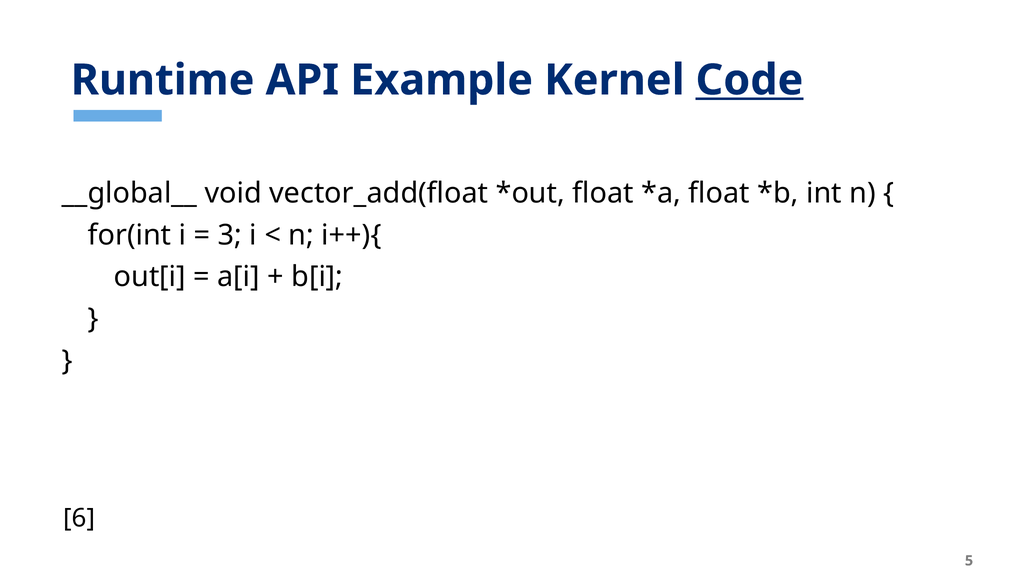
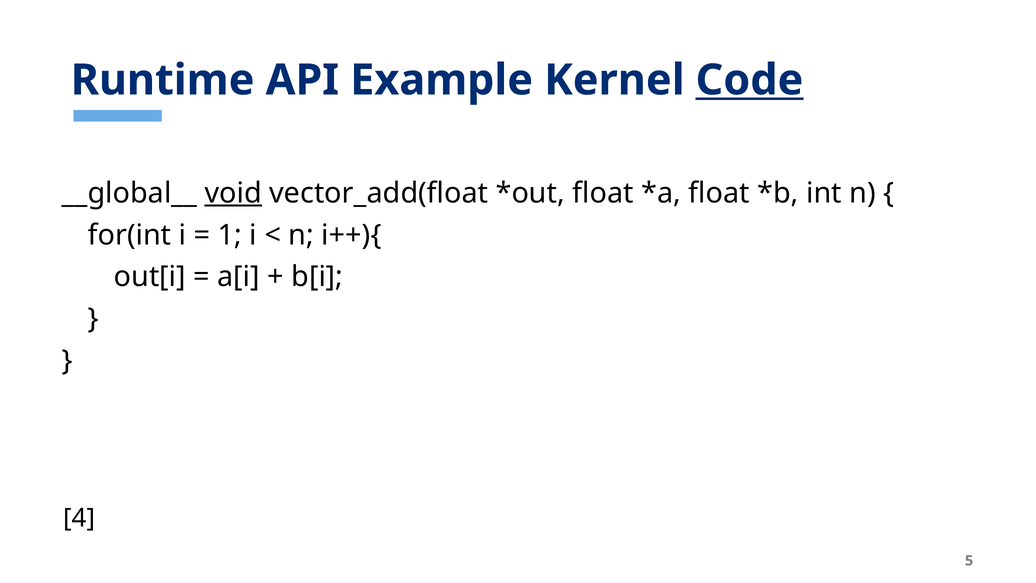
void underline: none -> present
3: 3 -> 1
6: 6 -> 4
